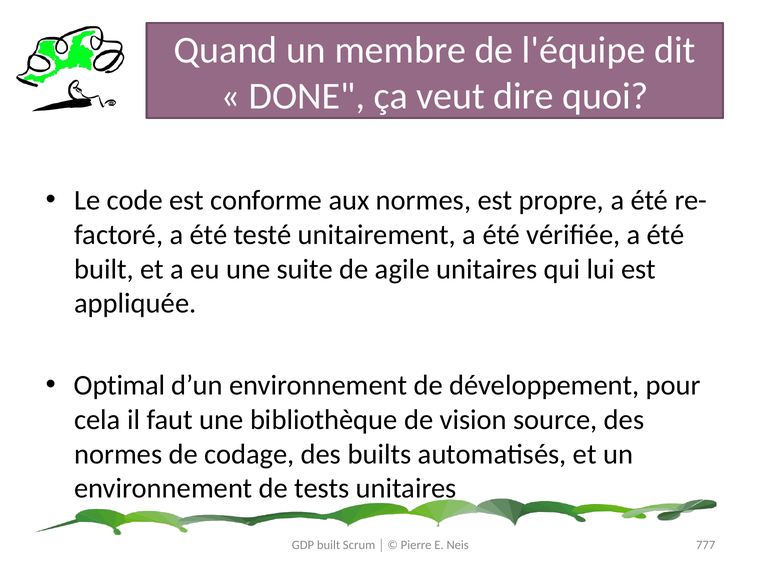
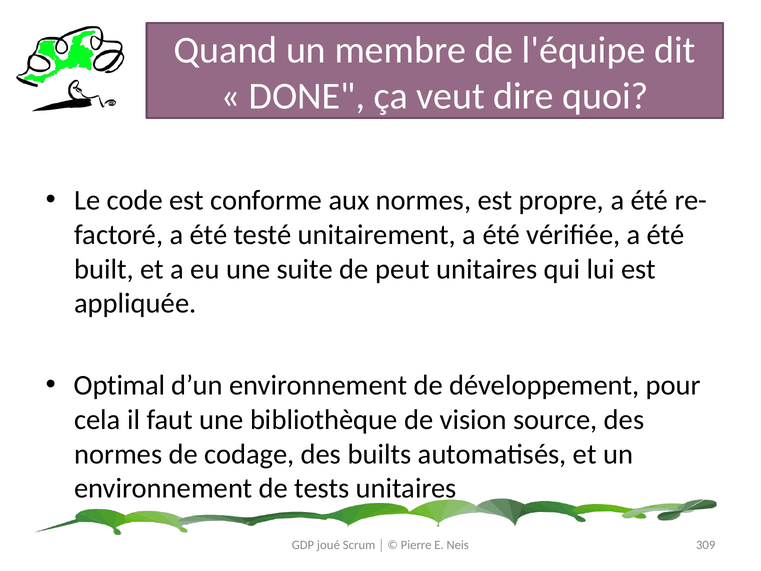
agile: agile -> peut
GDP built: built -> joué
777: 777 -> 309
